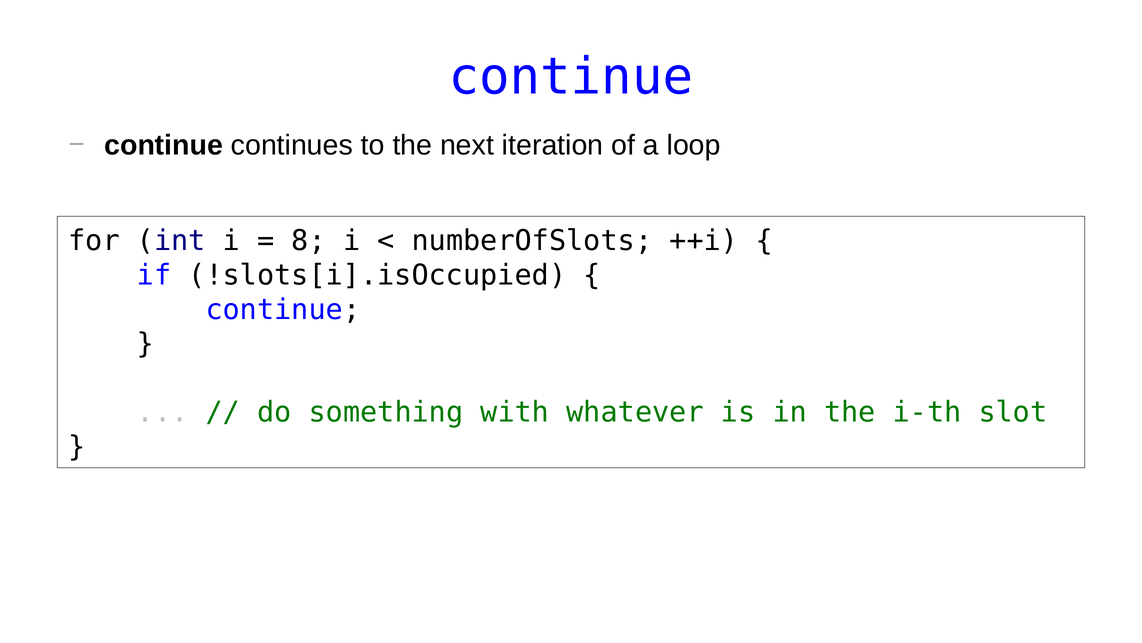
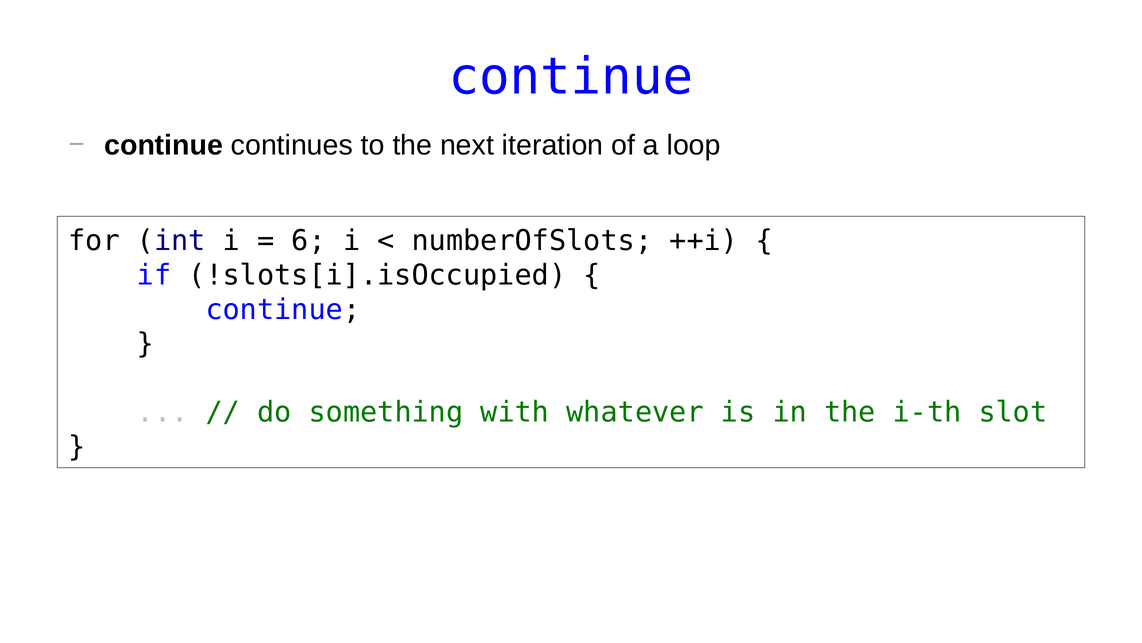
8: 8 -> 6
